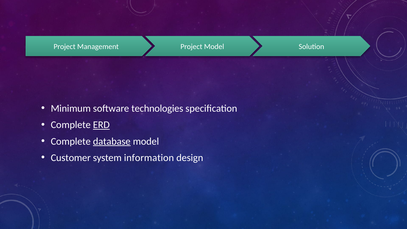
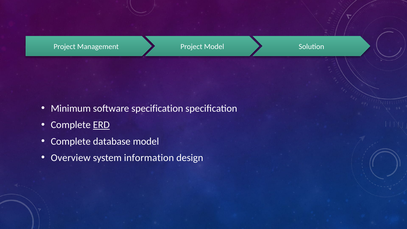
software technologies: technologies -> specification
database underline: present -> none
Customer: Customer -> Overview
